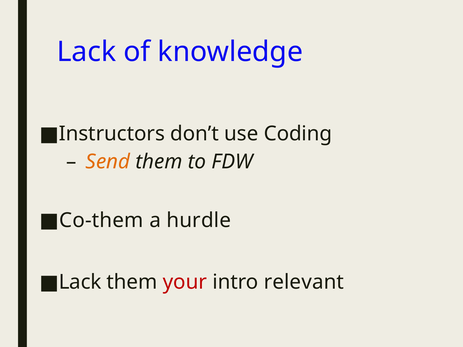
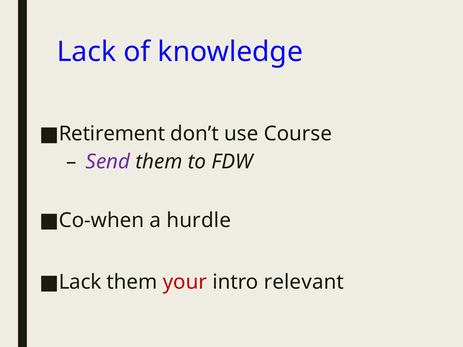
Instructors: Instructors -> Retirement
Coding: Coding -> Course
Send colour: orange -> purple
Co-them: Co-them -> Co-when
